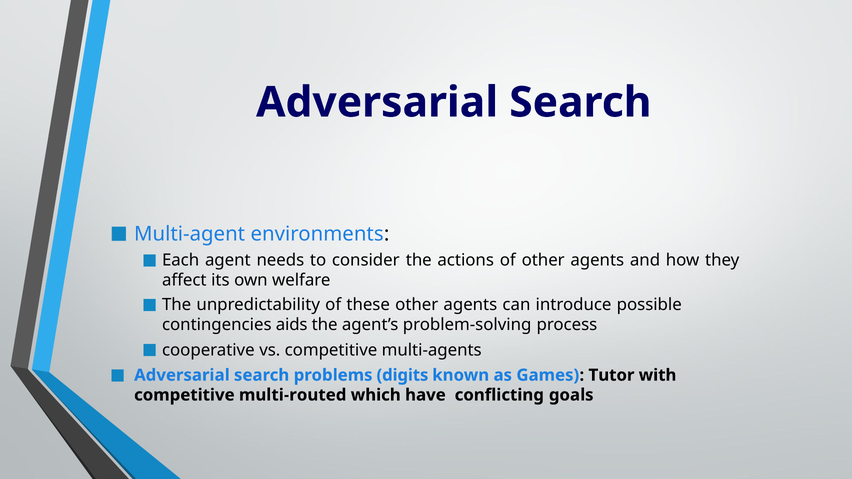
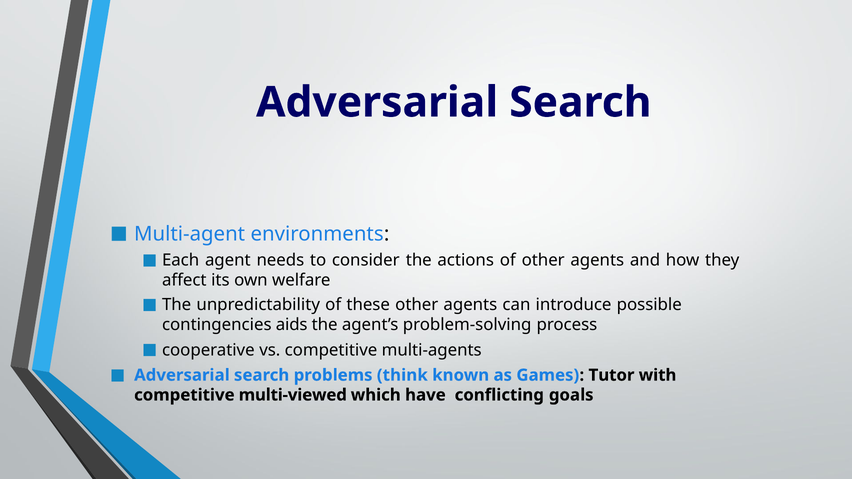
digits: digits -> think
multi-routed: multi-routed -> multi-viewed
